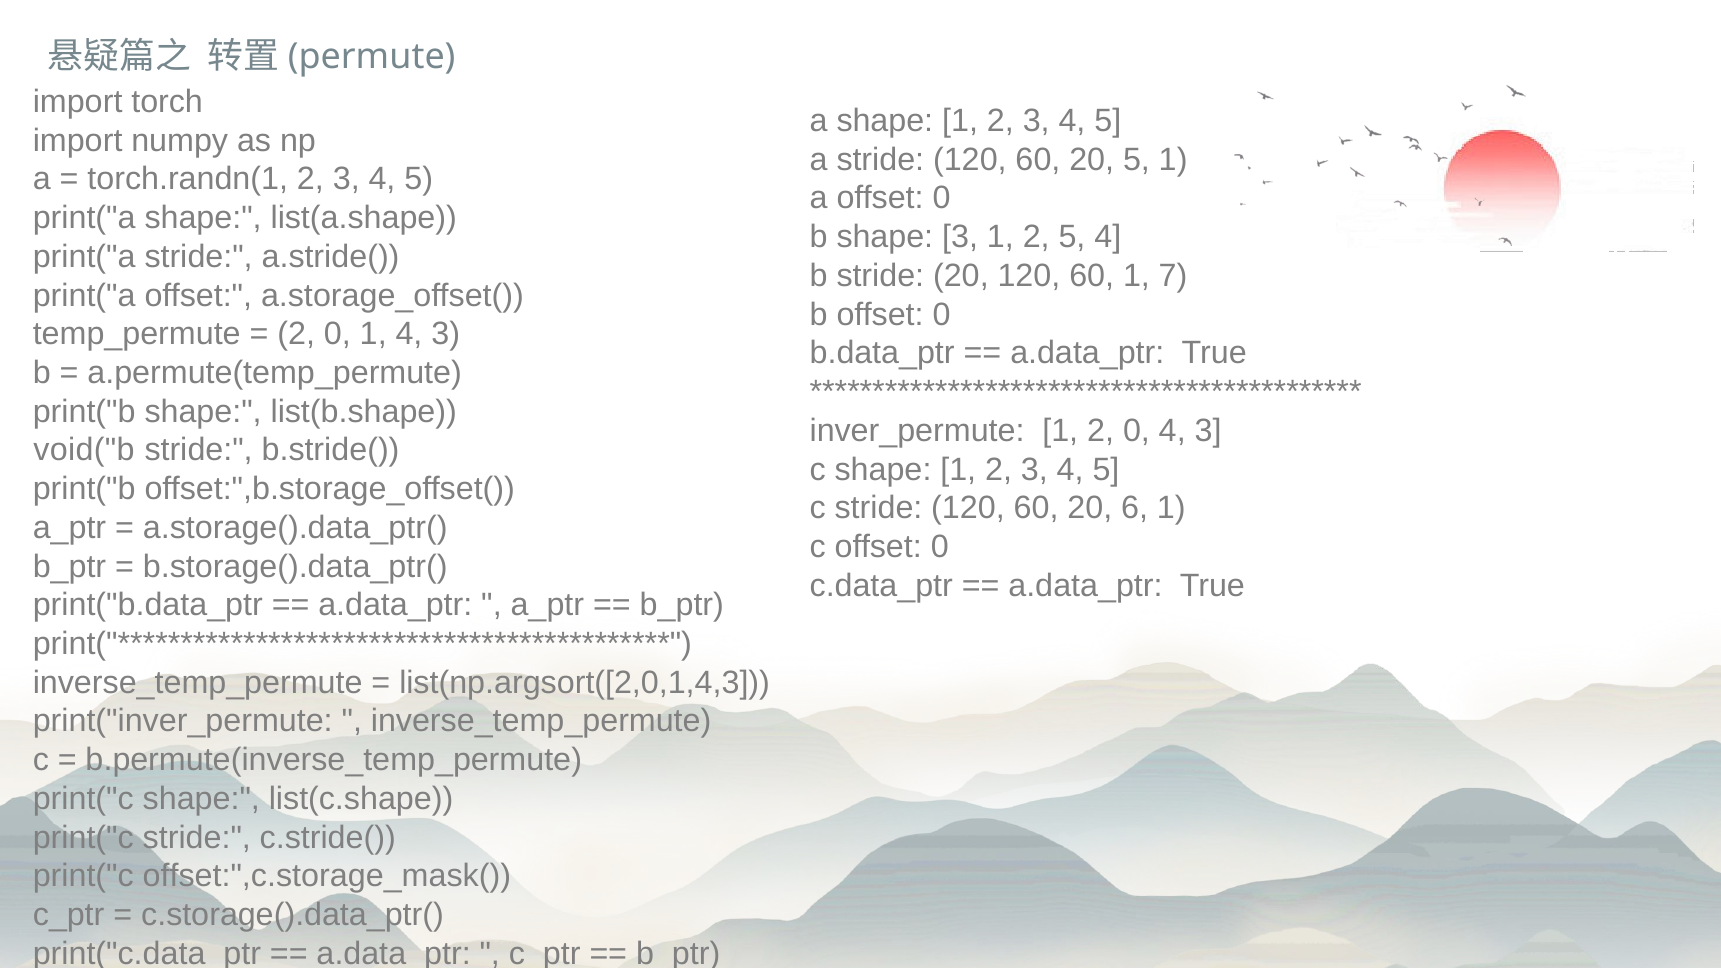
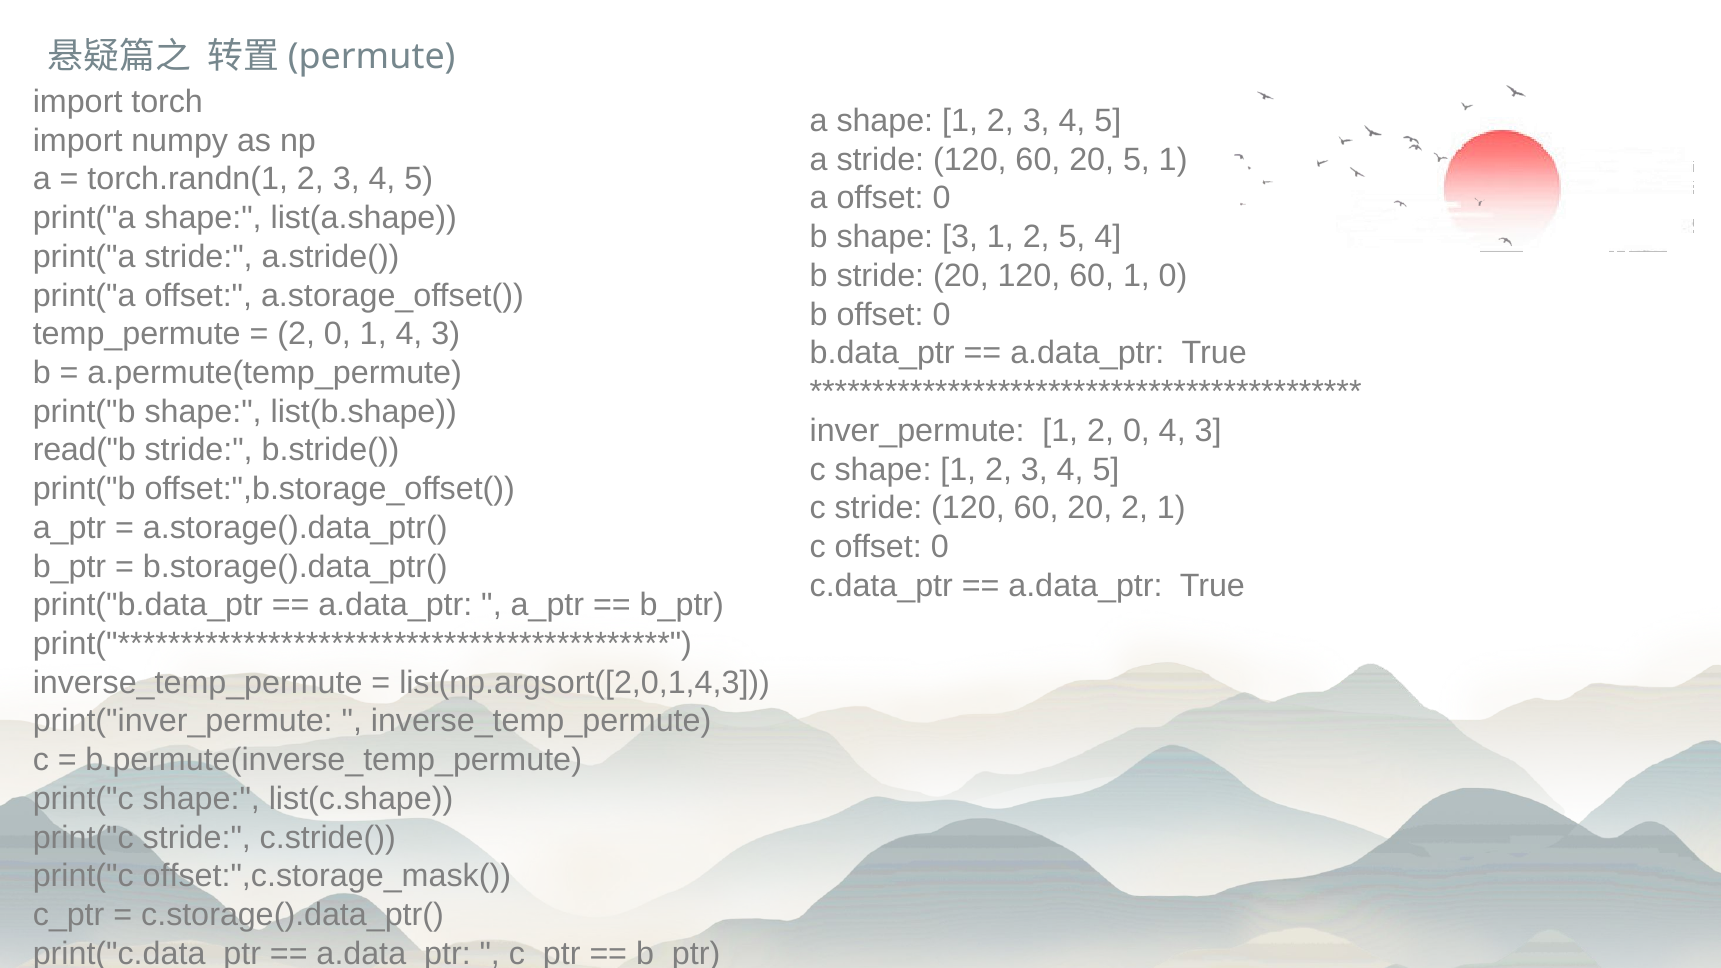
1 7: 7 -> 0
void("b: void("b -> read("b
20 6: 6 -> 2
